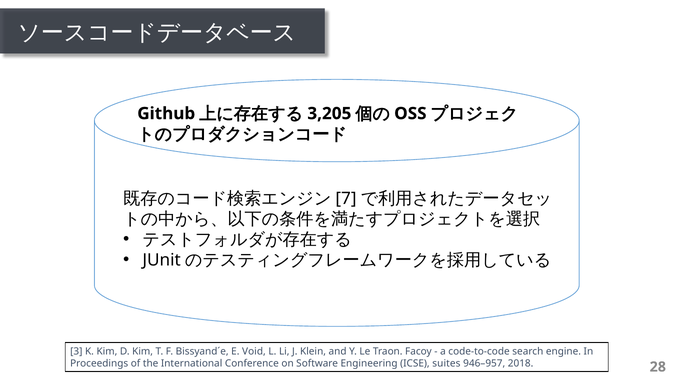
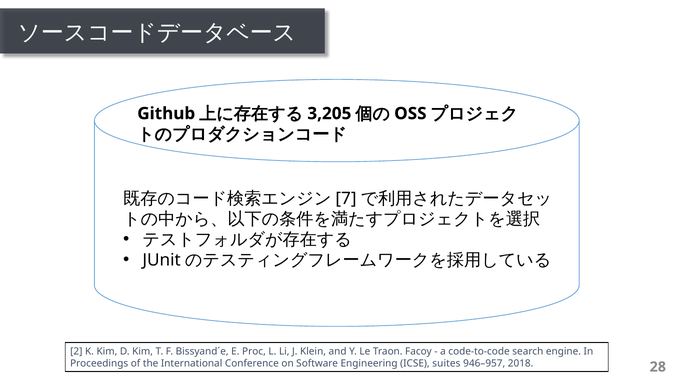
3: 3 -> 2
Void: Void -> Proc
